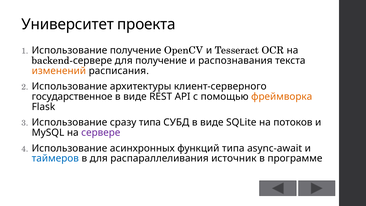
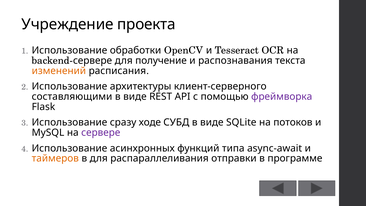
Университет: Университет -> Учреждение
Использование получение: получение -> обработки
государственное: государственное -> составляющими
фреймворка colour: orange -> purple
сразу типа: типа -> ходе
таймеров colour: blue -> orange
источник: источник -> отправки
